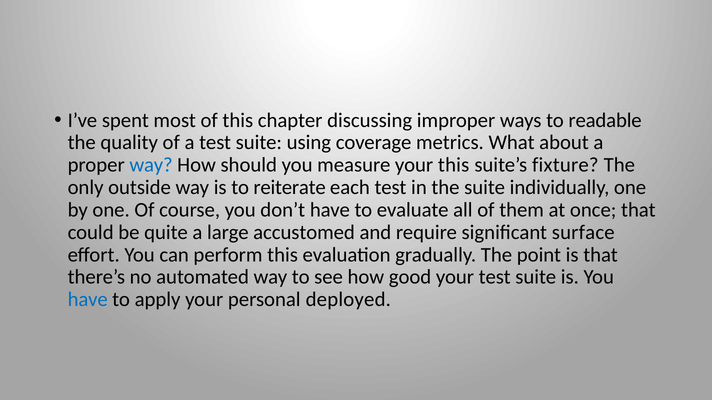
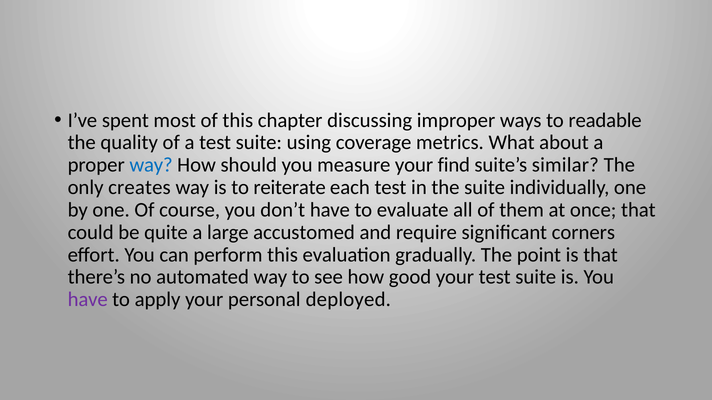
your this: this -> find
fixture: fixture -> similar
outside: outside -> creates
surface: surface -> corners
have at (88, 300) colour: blue -> purple
